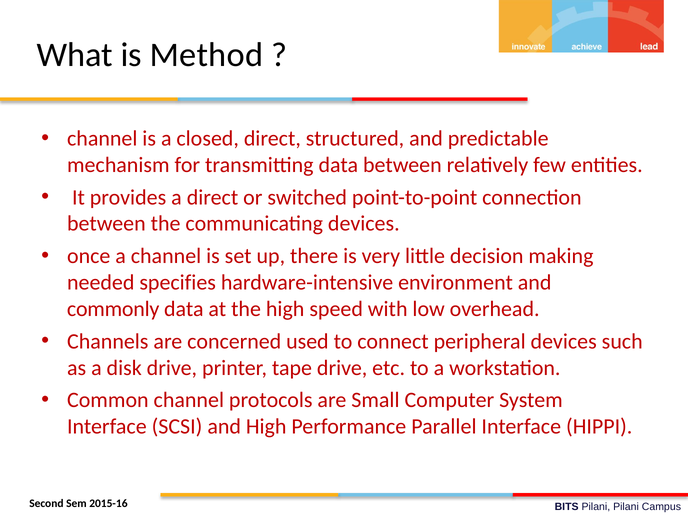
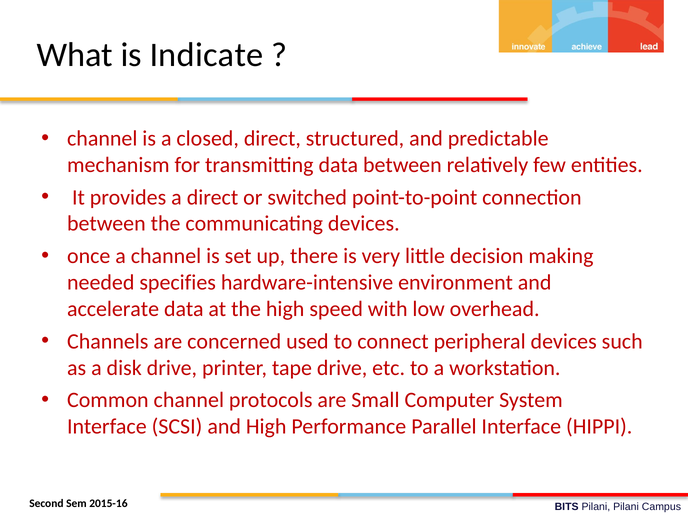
Method: Method -> Indicate
commonly: commonly -> accelerate
